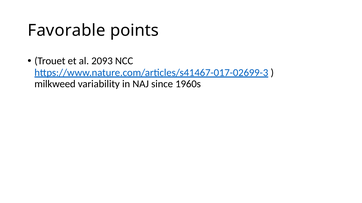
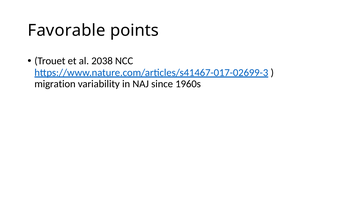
2093: 2093 -> 2038
milkweed: milkweed -> migration
